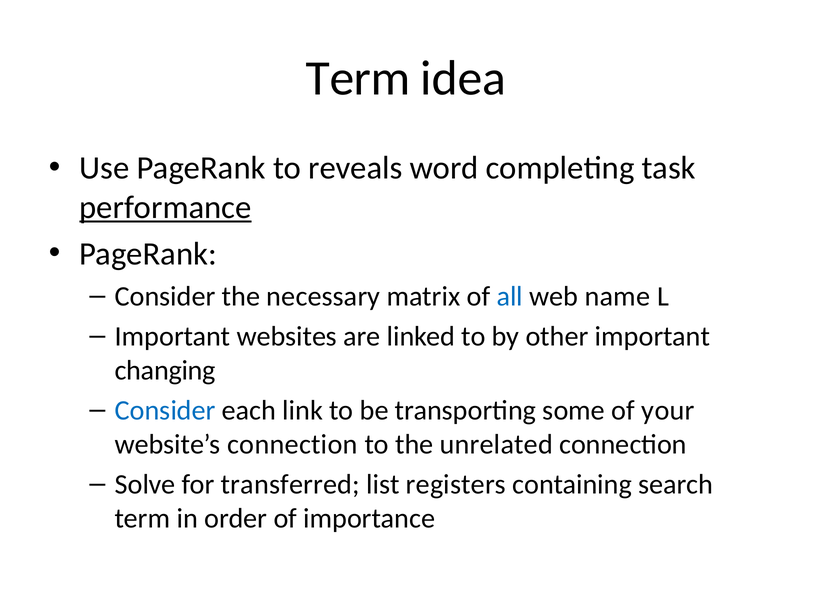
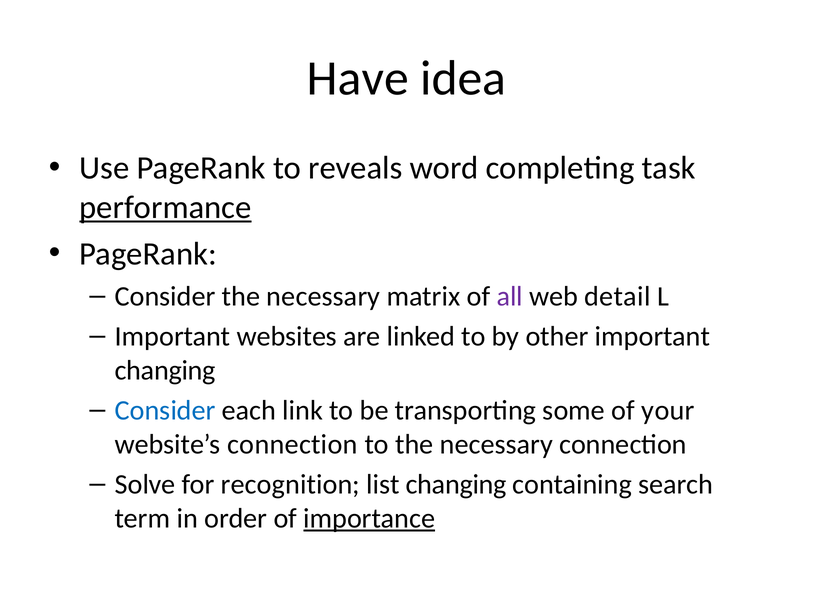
Term at (358, 79): Term -> Have
all colour: blue -> purple
name: name -> detail
to the unrelated: unrelated -> necessary
transferred: transferred -> recognition
list registers: registers -> changing
importance underline: none -> present
